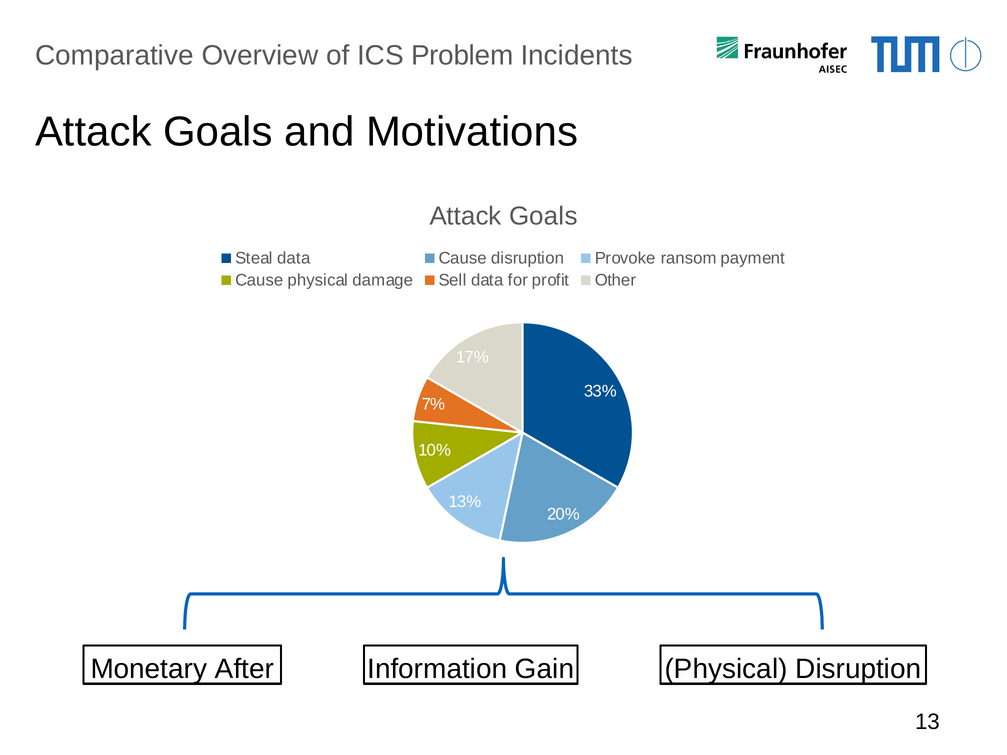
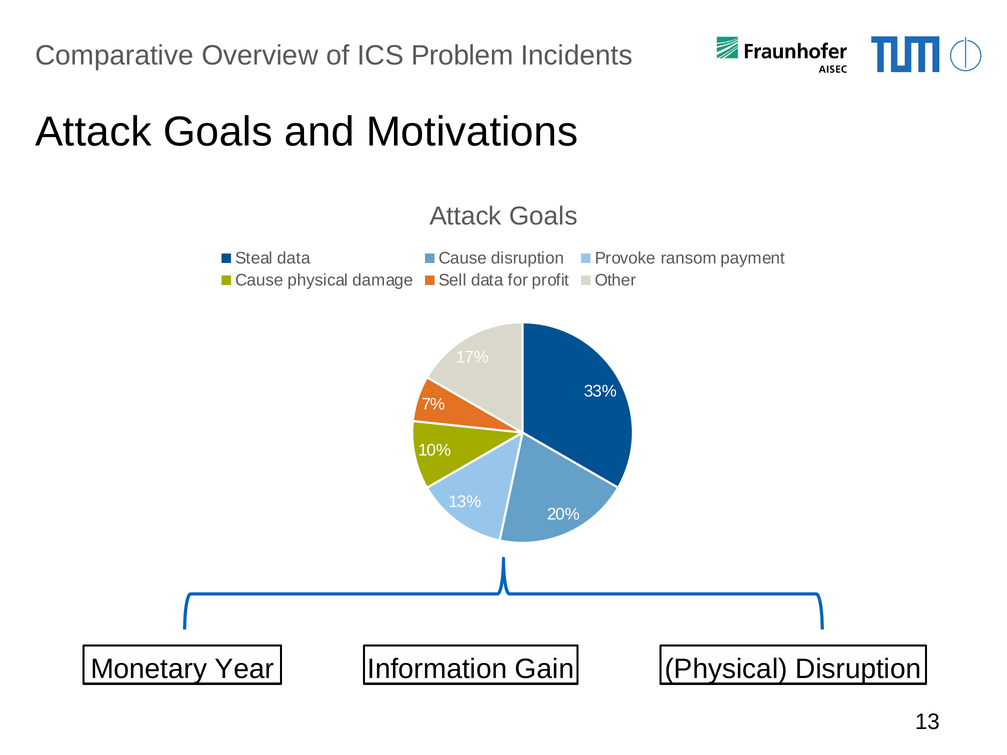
After: After -> Year
